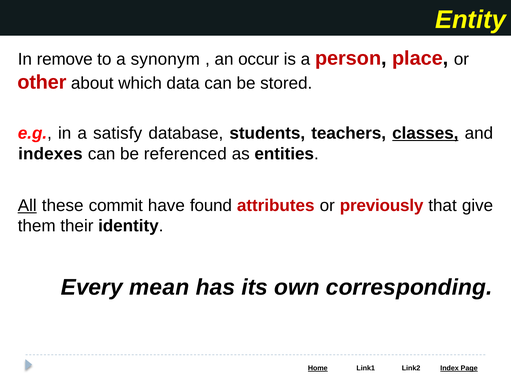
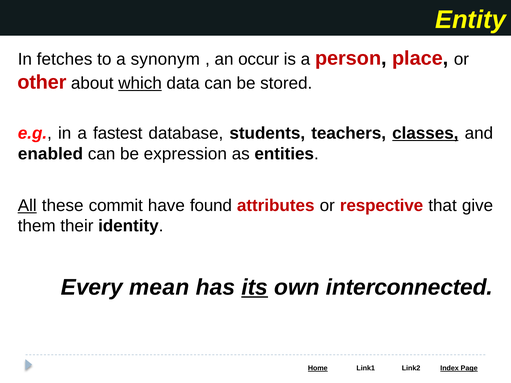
remove: remove -> fetches
which underline: none -> present
satisfy: satisfy -> fastest
indexes: indexes -> enabled
referenced: referenced -> expression
previously: previously -> respective
its underline: none -> present
corresponding: corresponding -> interconnected
